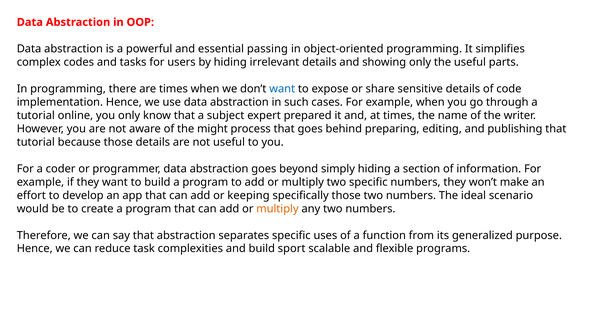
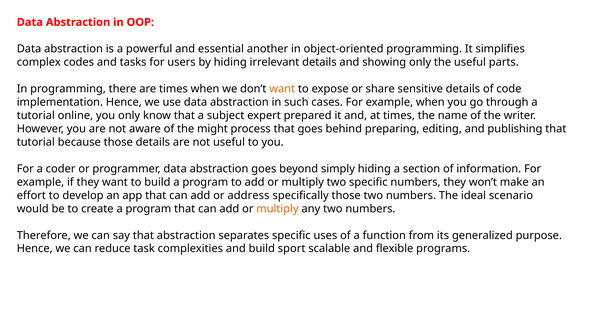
passing: passing -> another
want at (282, 89) colour: blue -> orange
keeping: keeping -> address
